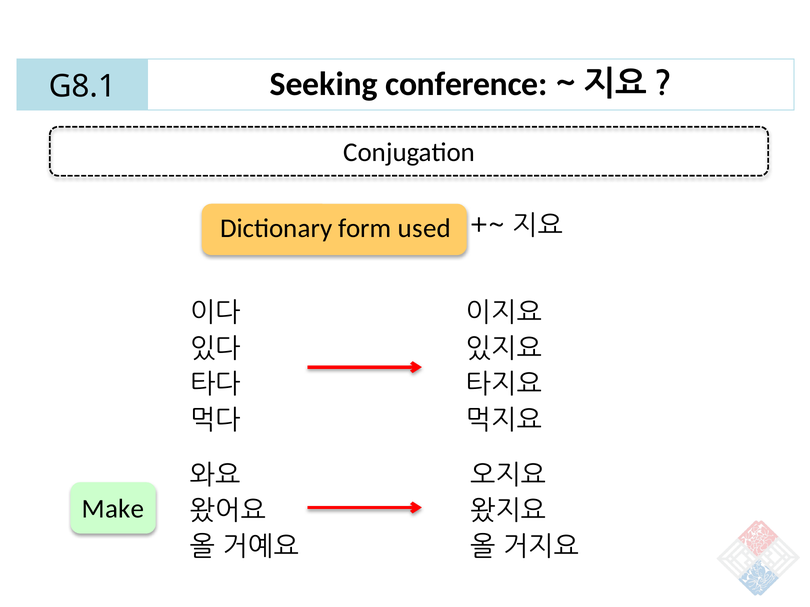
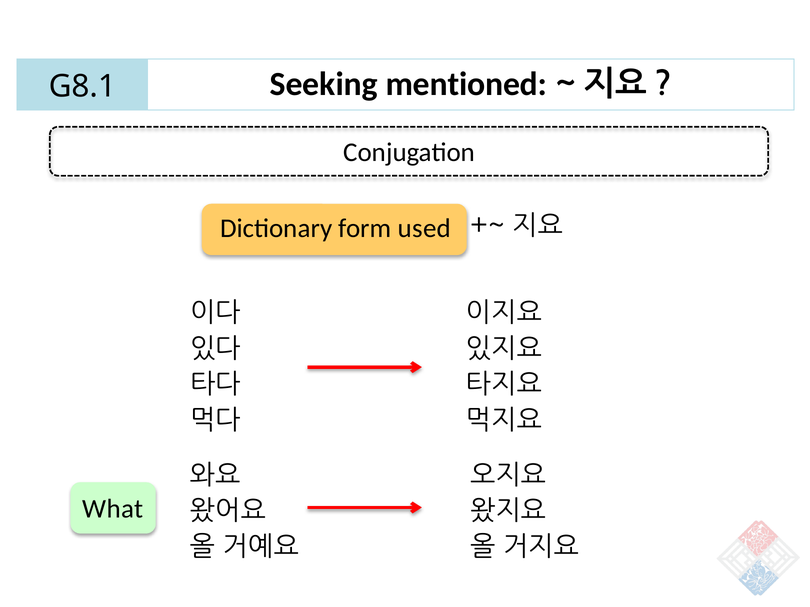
conference: conference -> mentioned
Make: Make -> What
